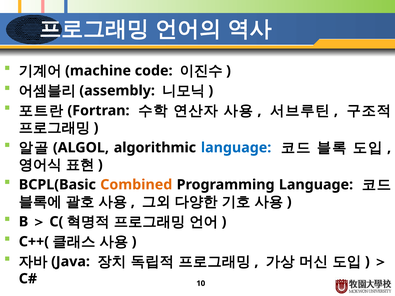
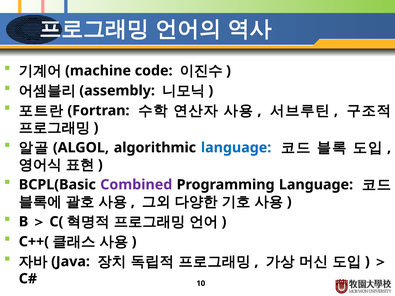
Combined colour: orange -> purple
